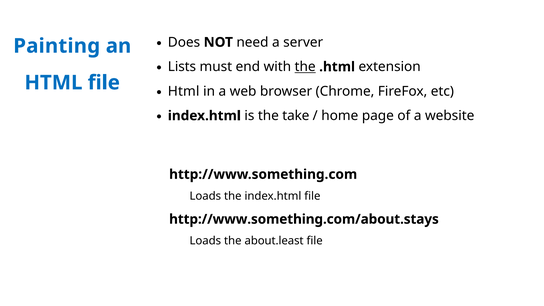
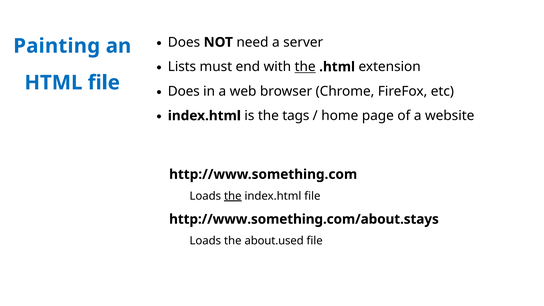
Html at (184, 91): Html -> Does
take: take -> tags
the at (233, 196) underline: none -> present
about.least: about.least -> about.used
